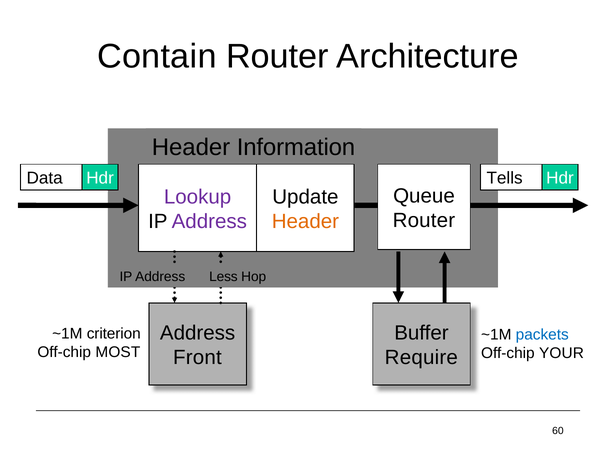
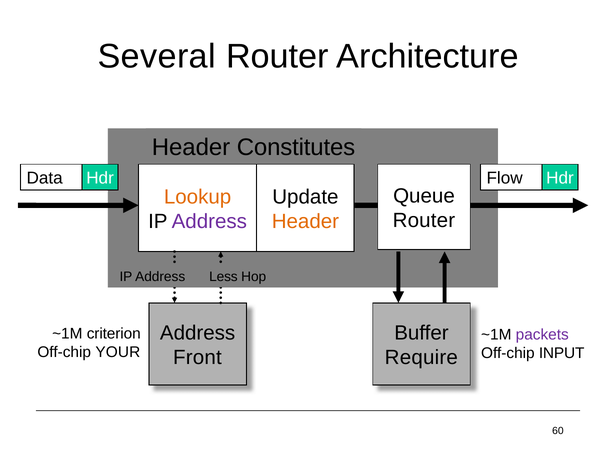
Contain: Contain -> Several
Information: Information -> Constitutes
Tells: Tells -> Flow
Lookup colour: purple -> orange
packets colour: blue -> purple
MOST: MOST -> YOUR
YOUR: YOUR -> INPUT
